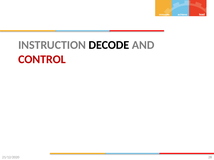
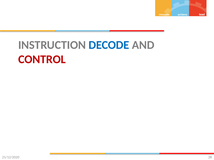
DECODE colour: black -> blue
